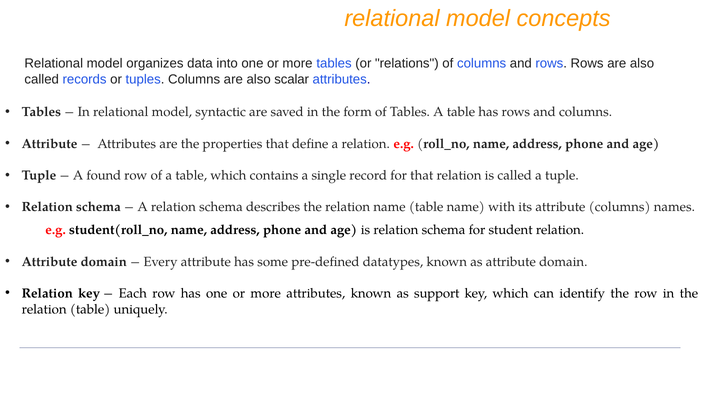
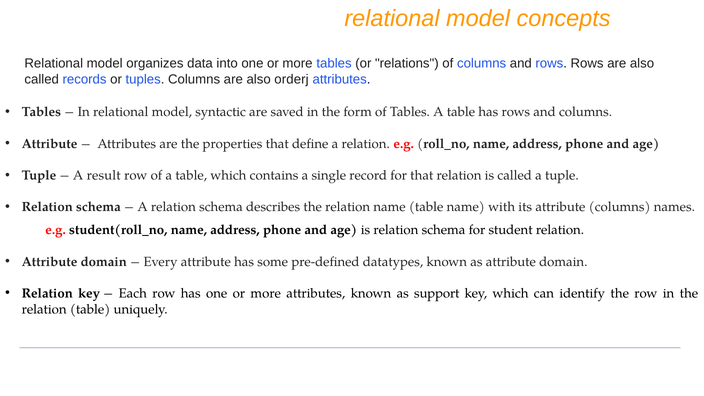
scalar: scalar -> orderj
found: found -> result
